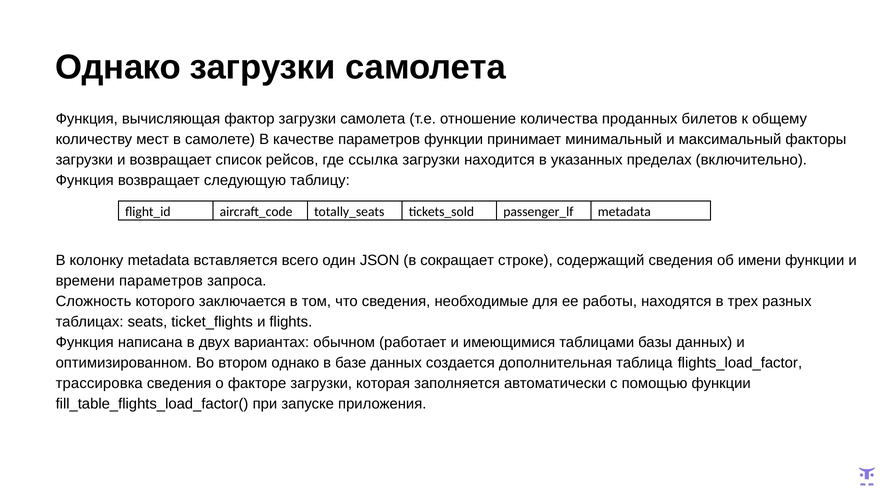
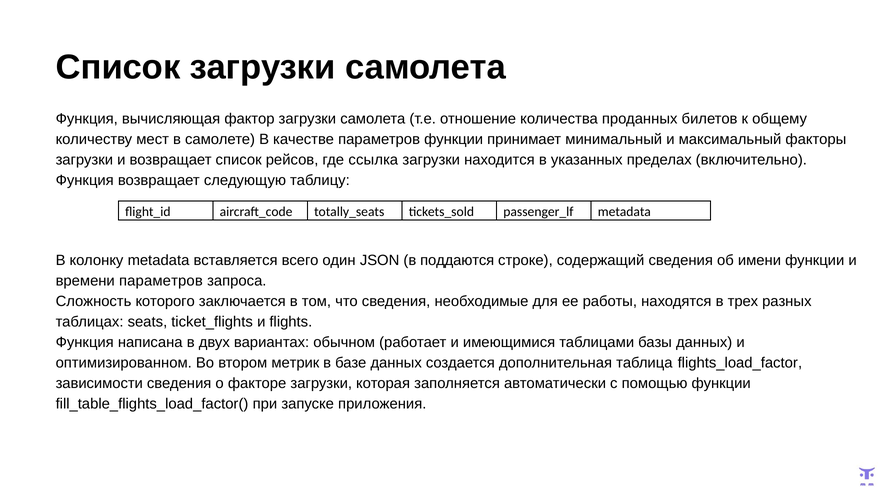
Однако at (118, 67): Однако -> Список
сокращает: сокращает -> поддаются
втором однако: однако -> метрик
трассировка: трассировка -> зависимости
